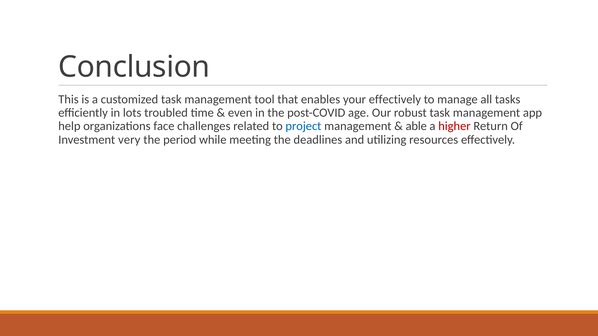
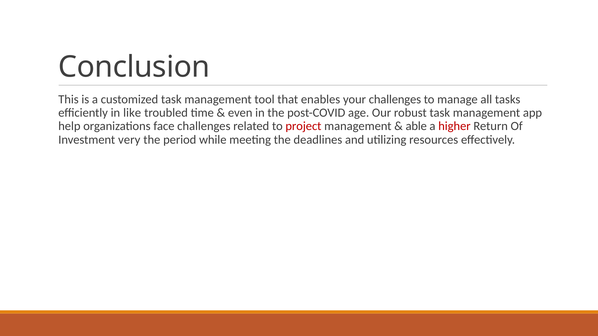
your effectively: effectively -> challenges
lots: lots -> like
project colour: blue -> red
